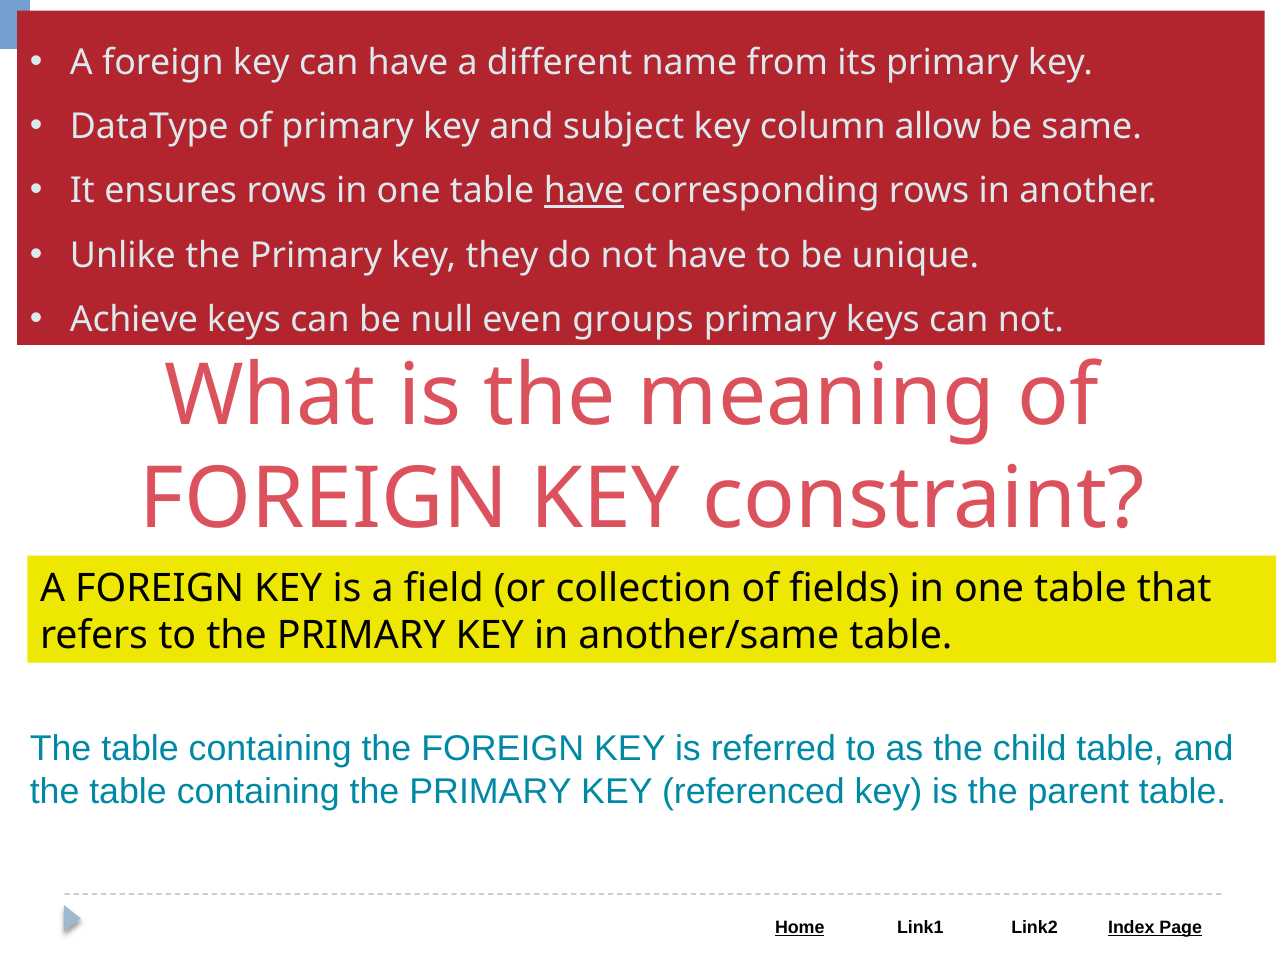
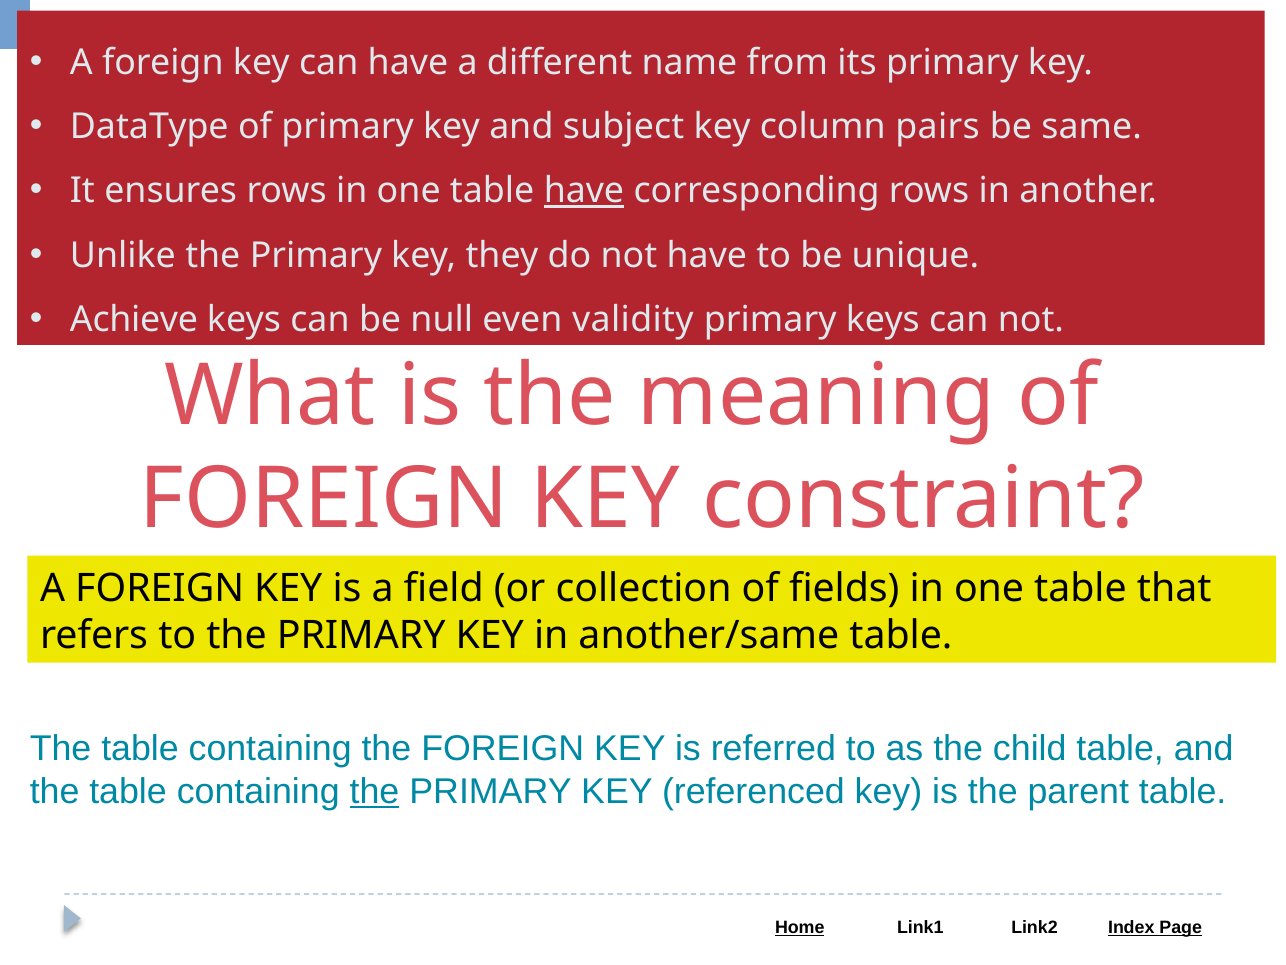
allow: allow -> pairs
groups: groups -> validity
the at (374, 791) underline: none -> present
